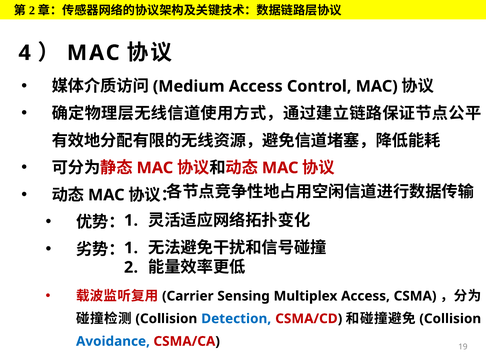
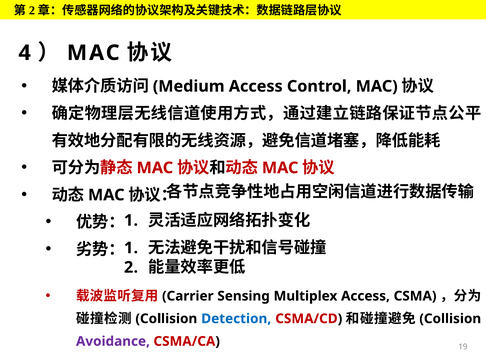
Avoidance colour: blue -> purple
